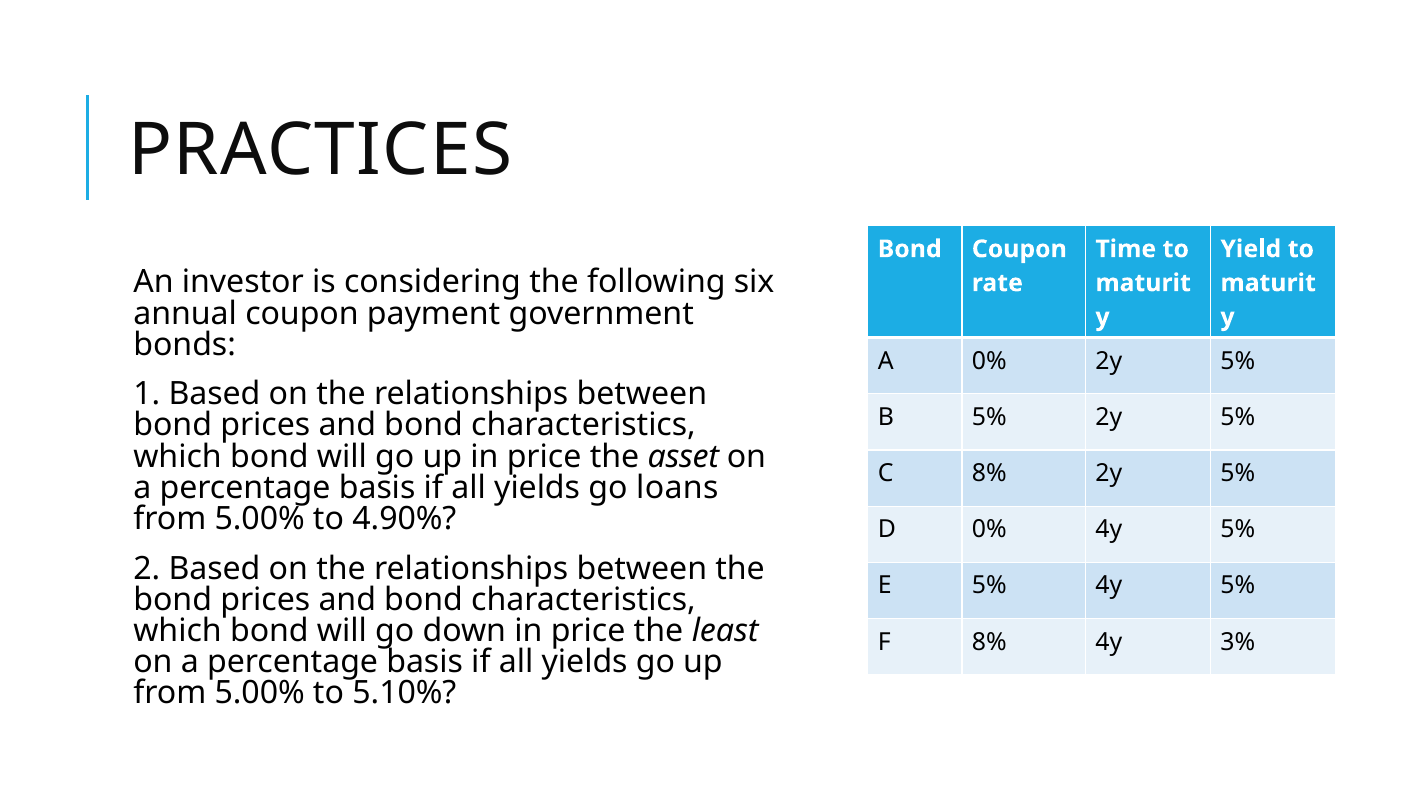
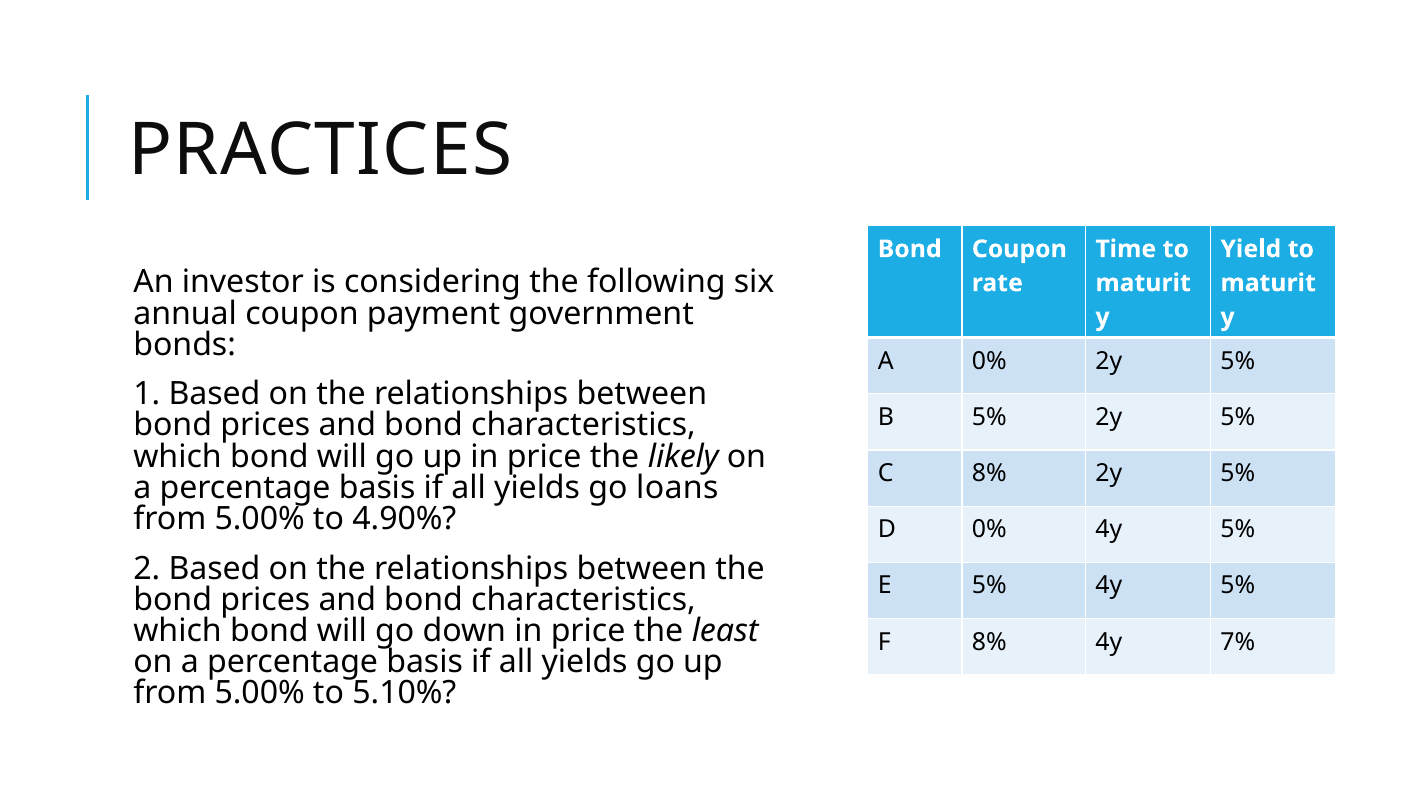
asset: asset -> likely
3%: 3% -> 7%
